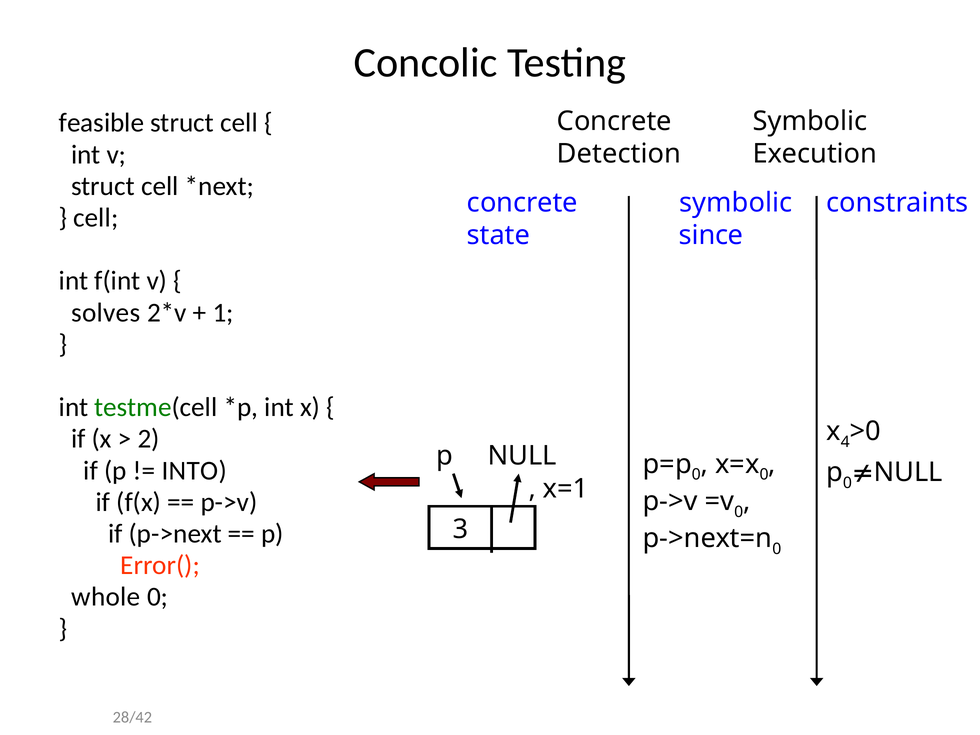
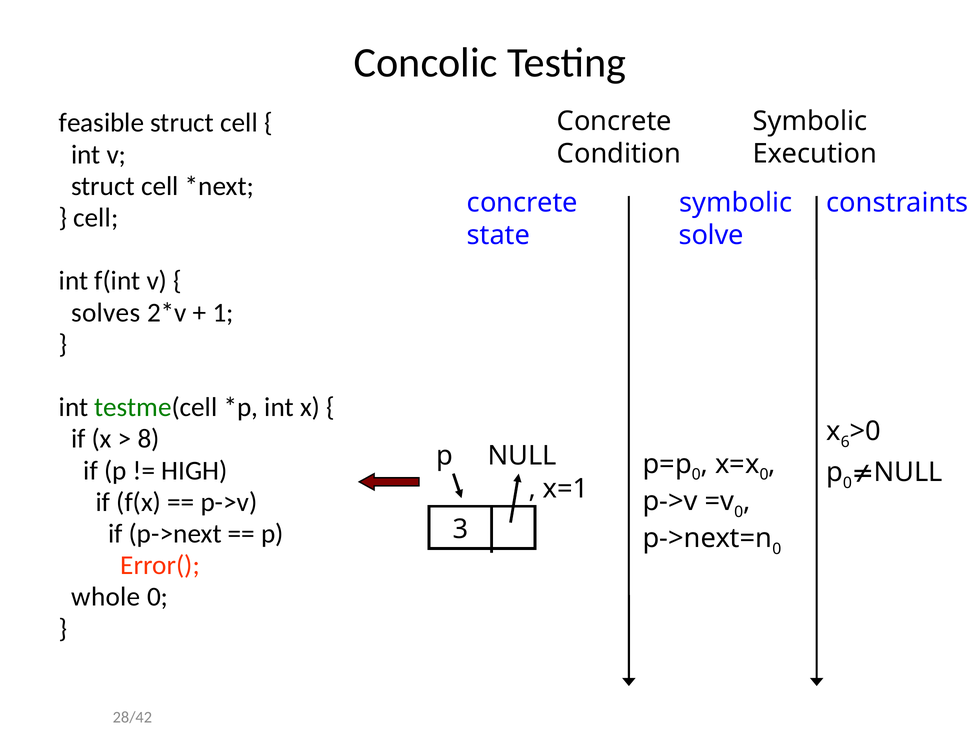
Detection: Detection -> Condition
since: since -> solve
4: 4 -> 6
2: 2 -> 8
INTO: INTO -> HIGH
